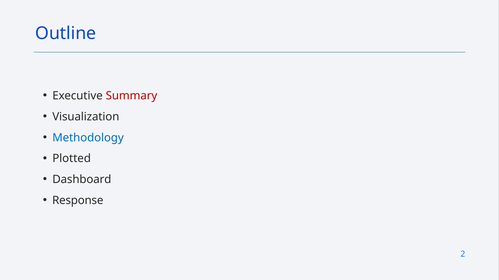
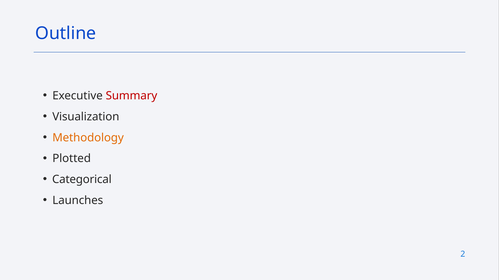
Methodology colour: blue -> orange
Dashboard: Dashboard -> Categorical
Response: Response -> Launches
